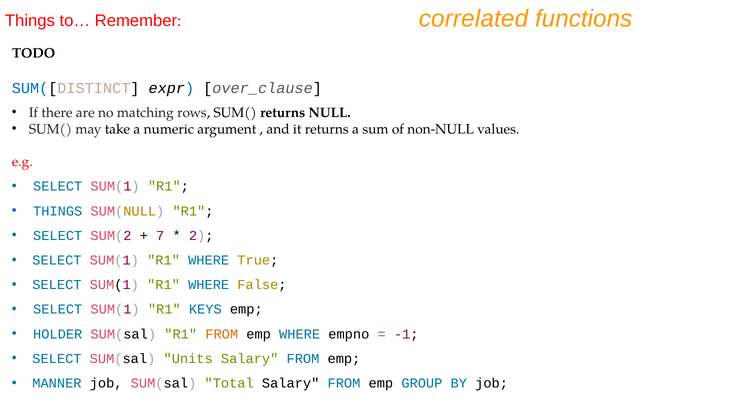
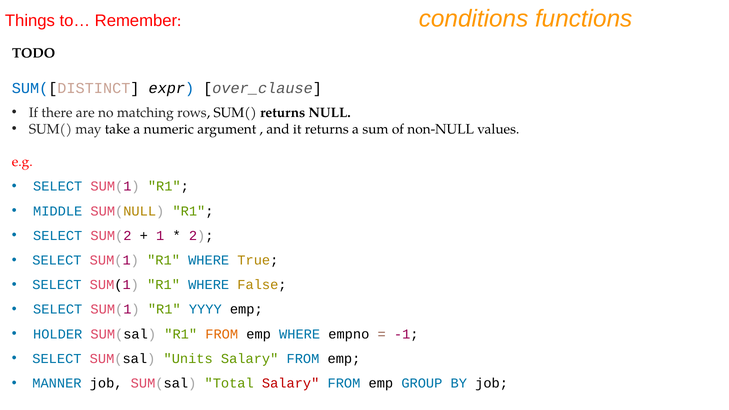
correlated: correlated -> conditions
THINGS at (58, 211): THINGS -> MIDDLE
7: 7 -> 1
KEYS: KEYS -> YYYY
Salary at (291, 383) colour: black -> red
